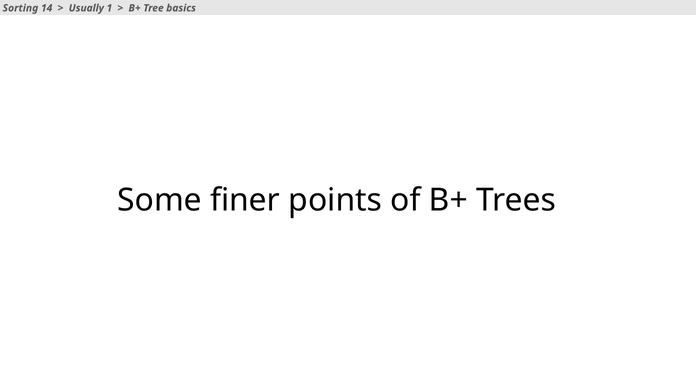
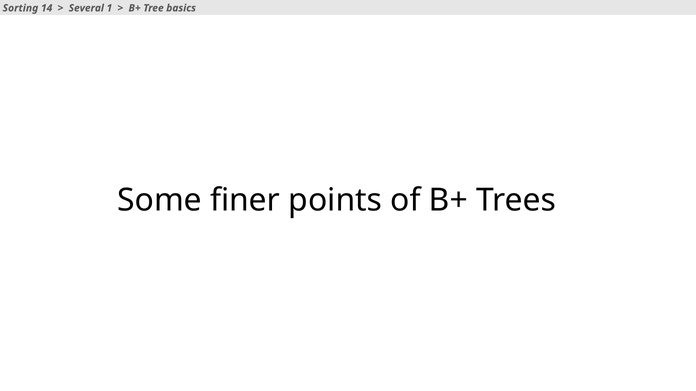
Usually: Usually -> Several
